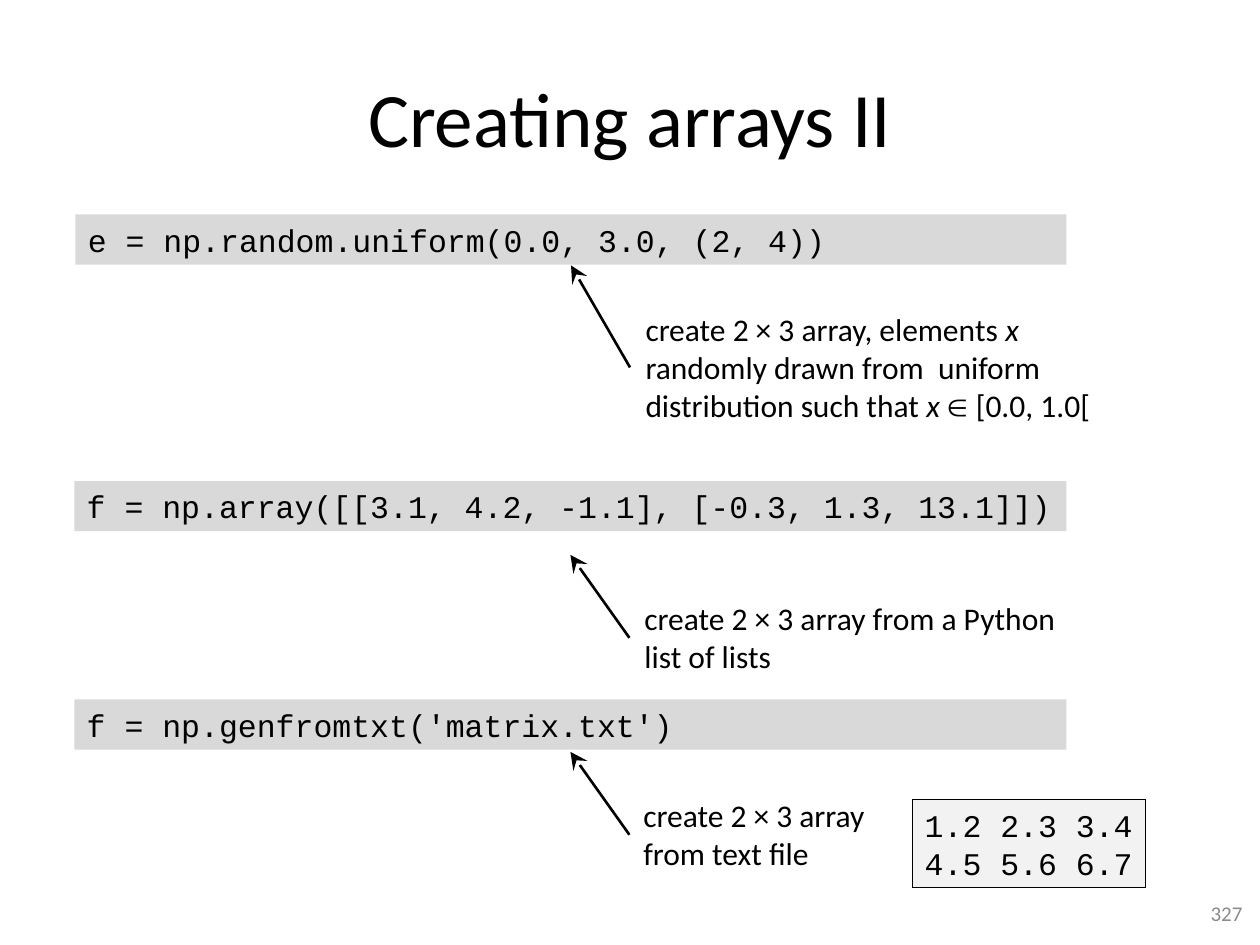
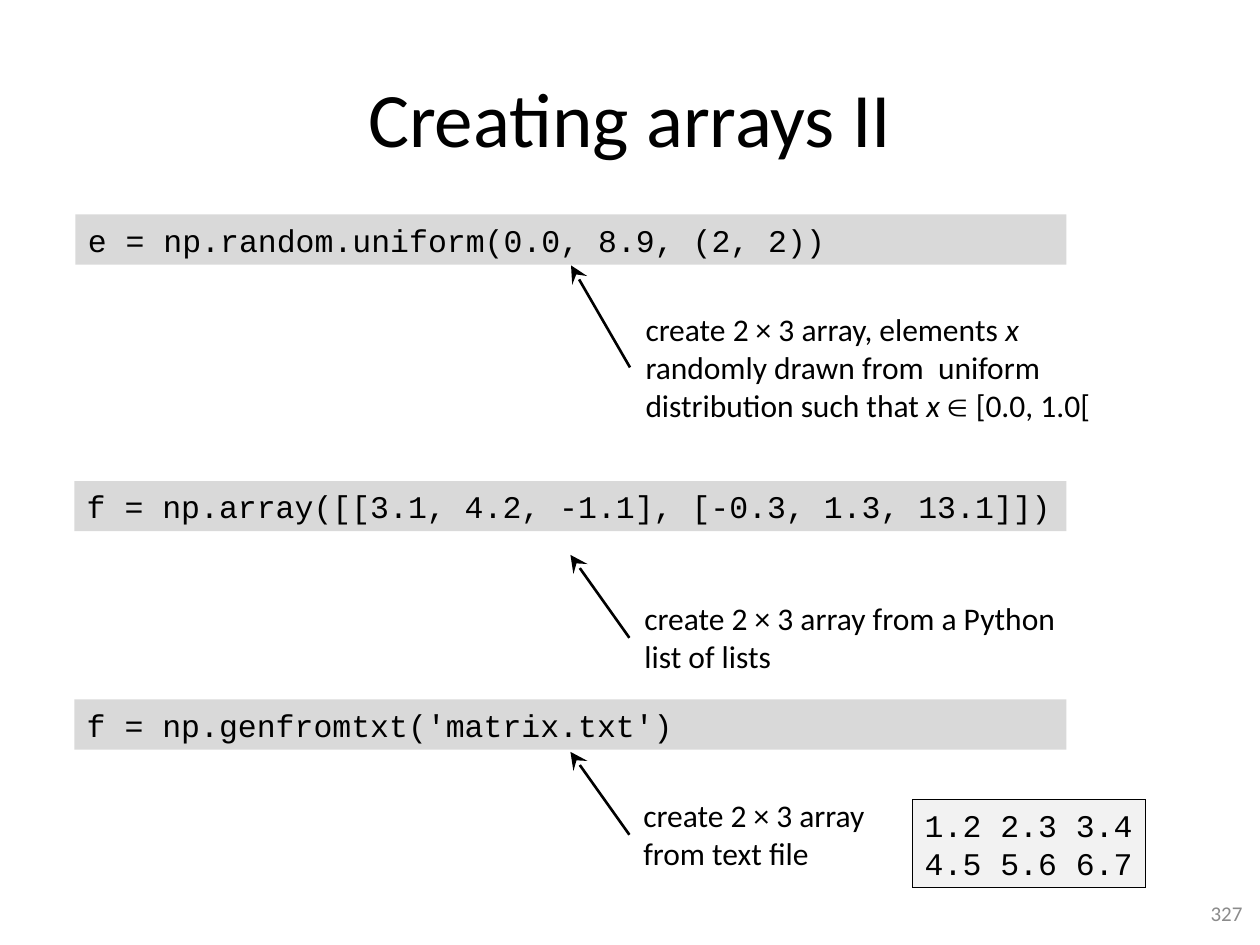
3.0: 3.0 -> 8.9
2 4: 4 -> 2
